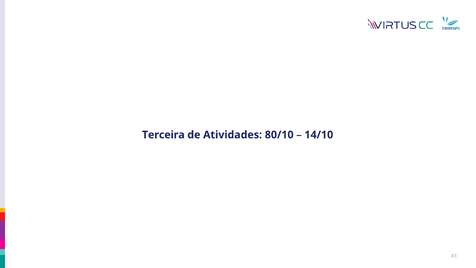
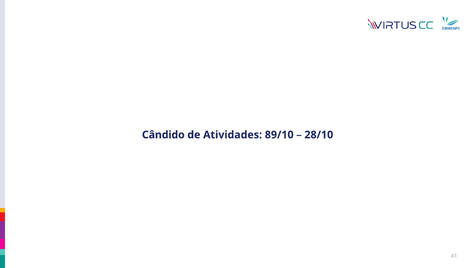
Terceira: Terceira -> Cândido
80/10: 80/10 -> 89/10
14/10: 14/10 -> 28/10
